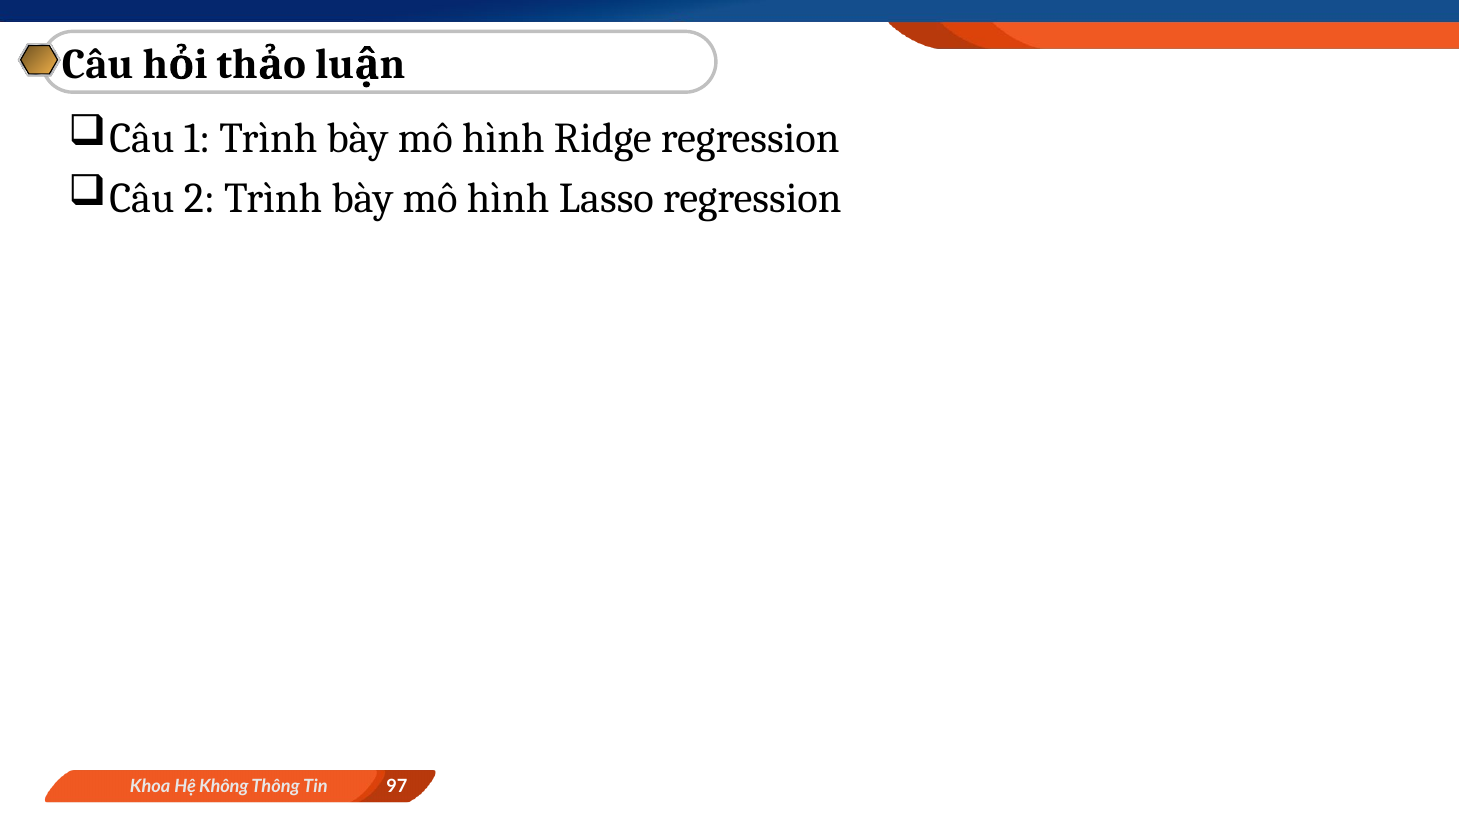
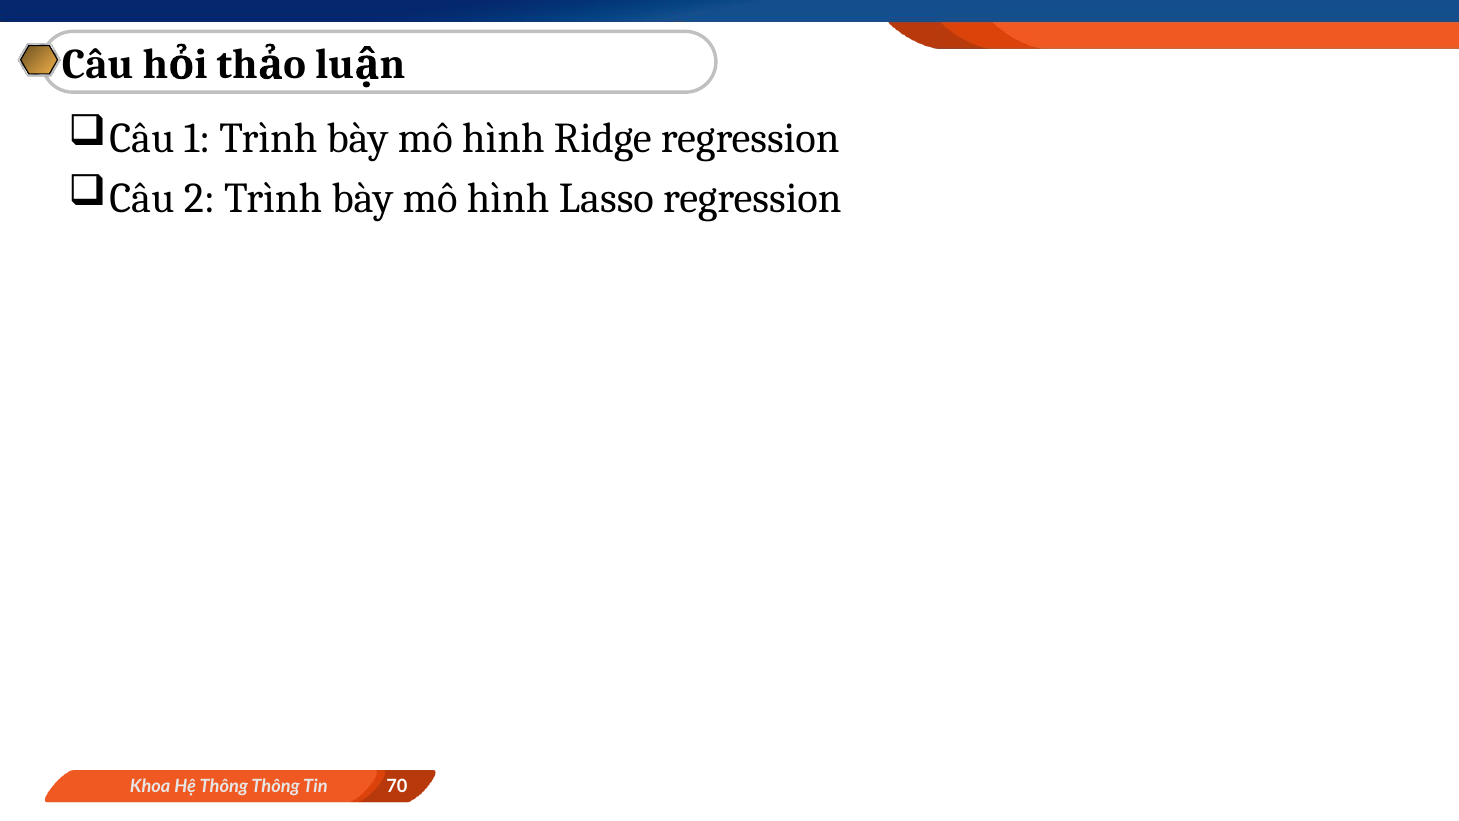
Hệ Không: Không -> Thông
97: 97 -> 70
